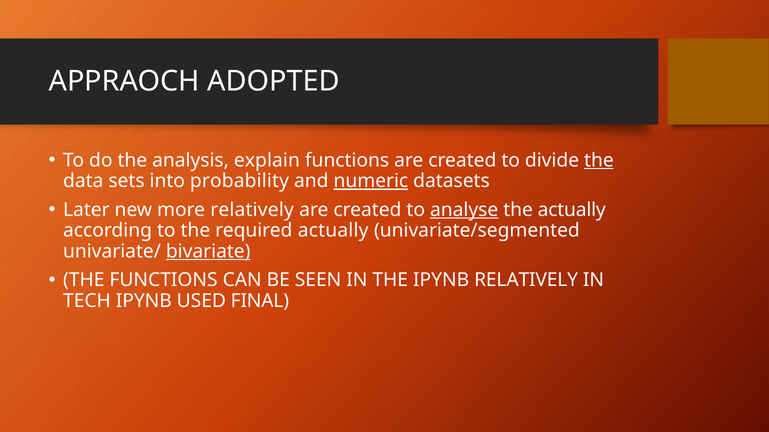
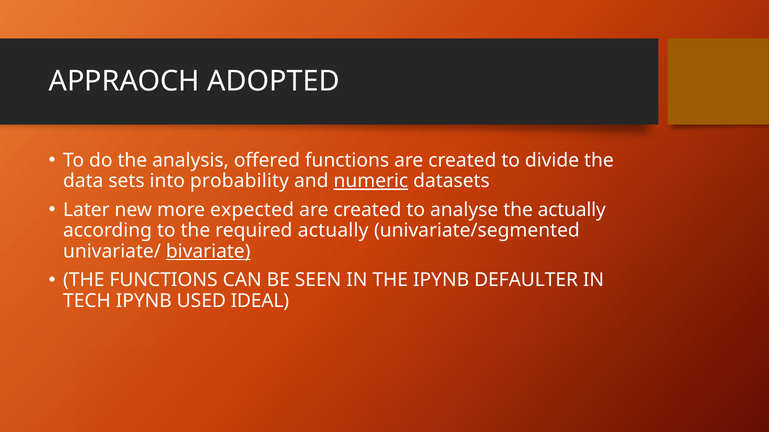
explain: explain -> offered
the at (599, 161) underline: present -> none
more relatively: relatively -> expected
analyse underline: present -> none
IPYNB RELATIVELY: RELATIVELY -> DEFAULTER
FINAL: FINAL -> IDEAL
